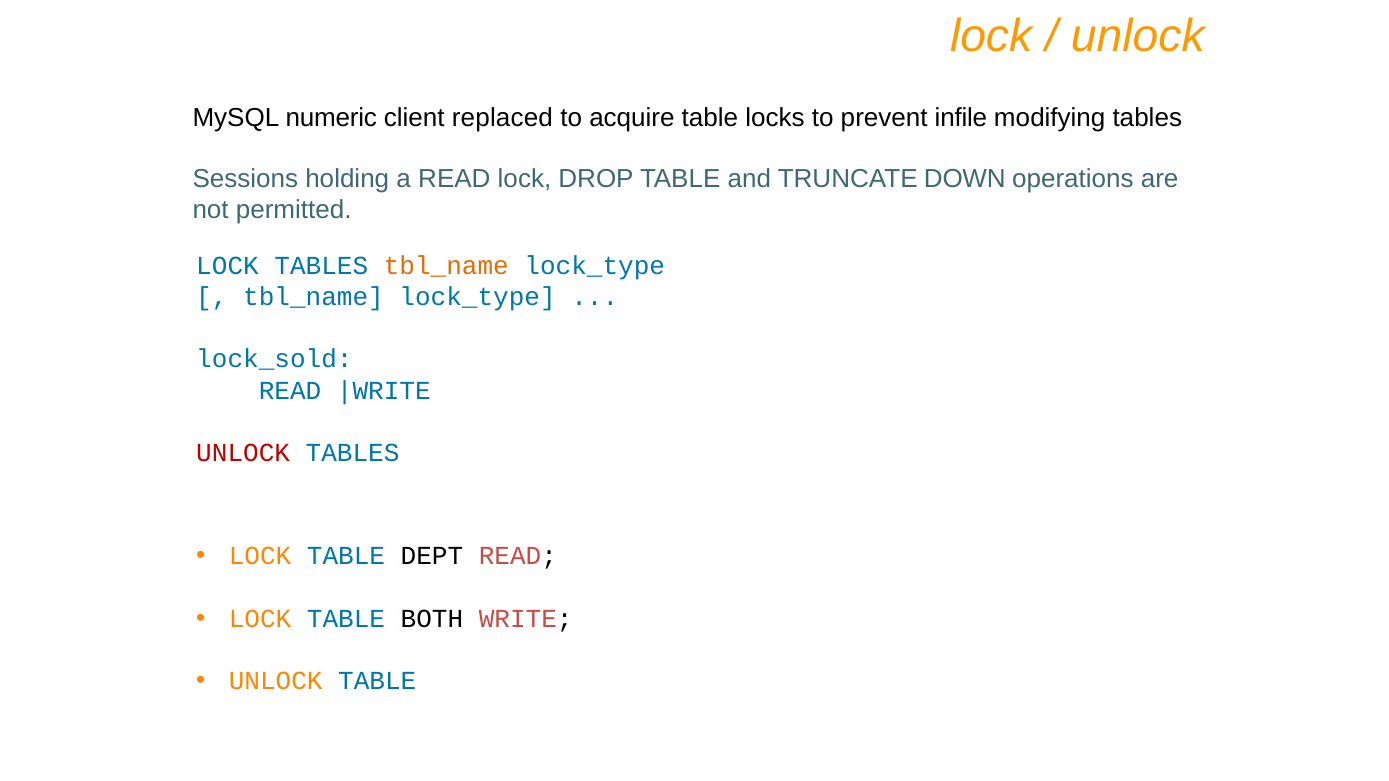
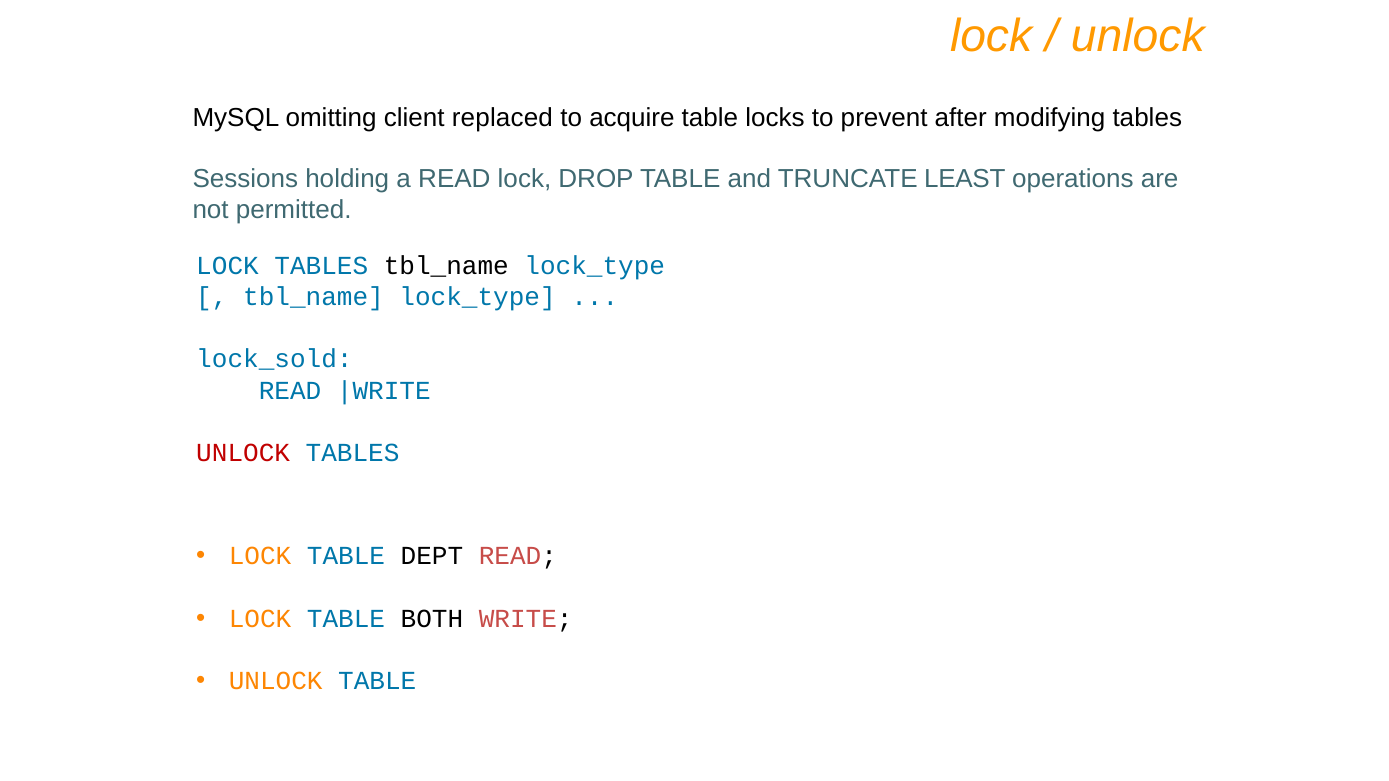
numeric: numeric -> omitting
infile: infile -> after
DOWN: DOWN -> LEAST
tbl_name at (446, 266) colour: orange -> black
